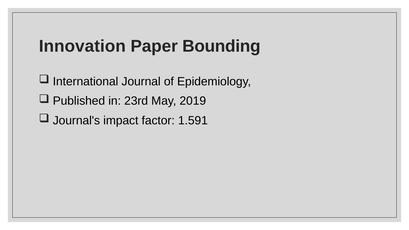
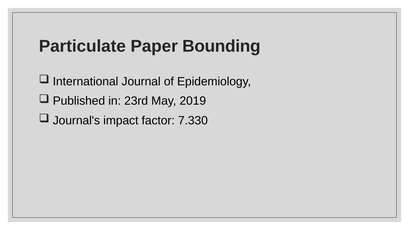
Innovation: Innovation -> Particulate
1.591: 1.591 -> 7.330
